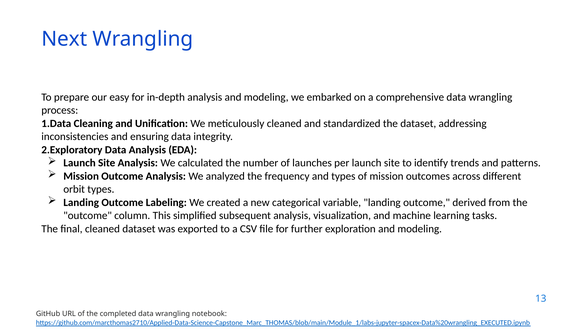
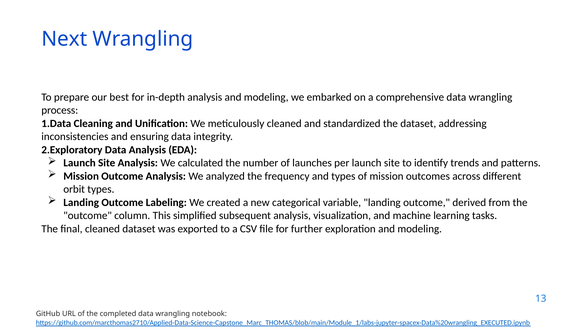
easy: easy -> best
